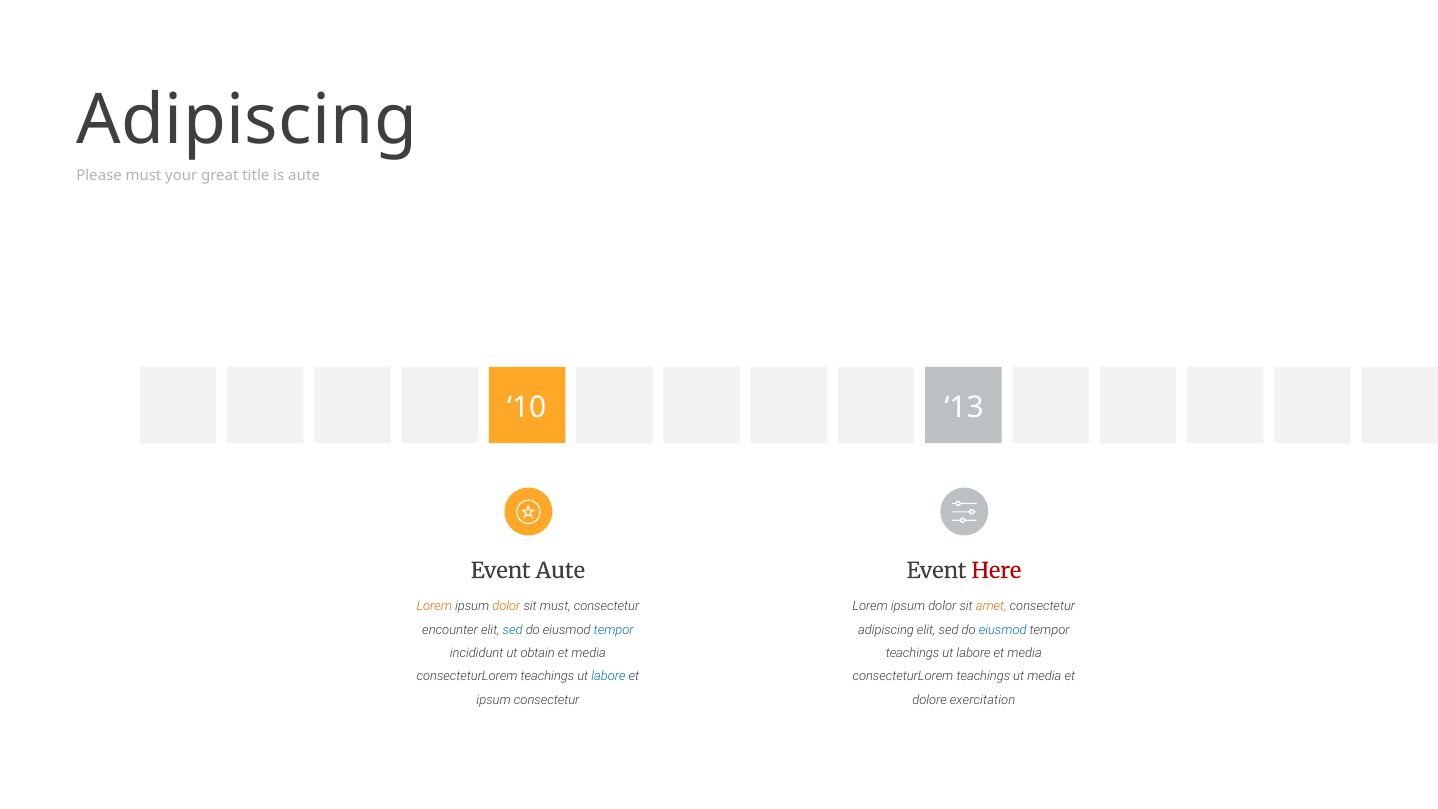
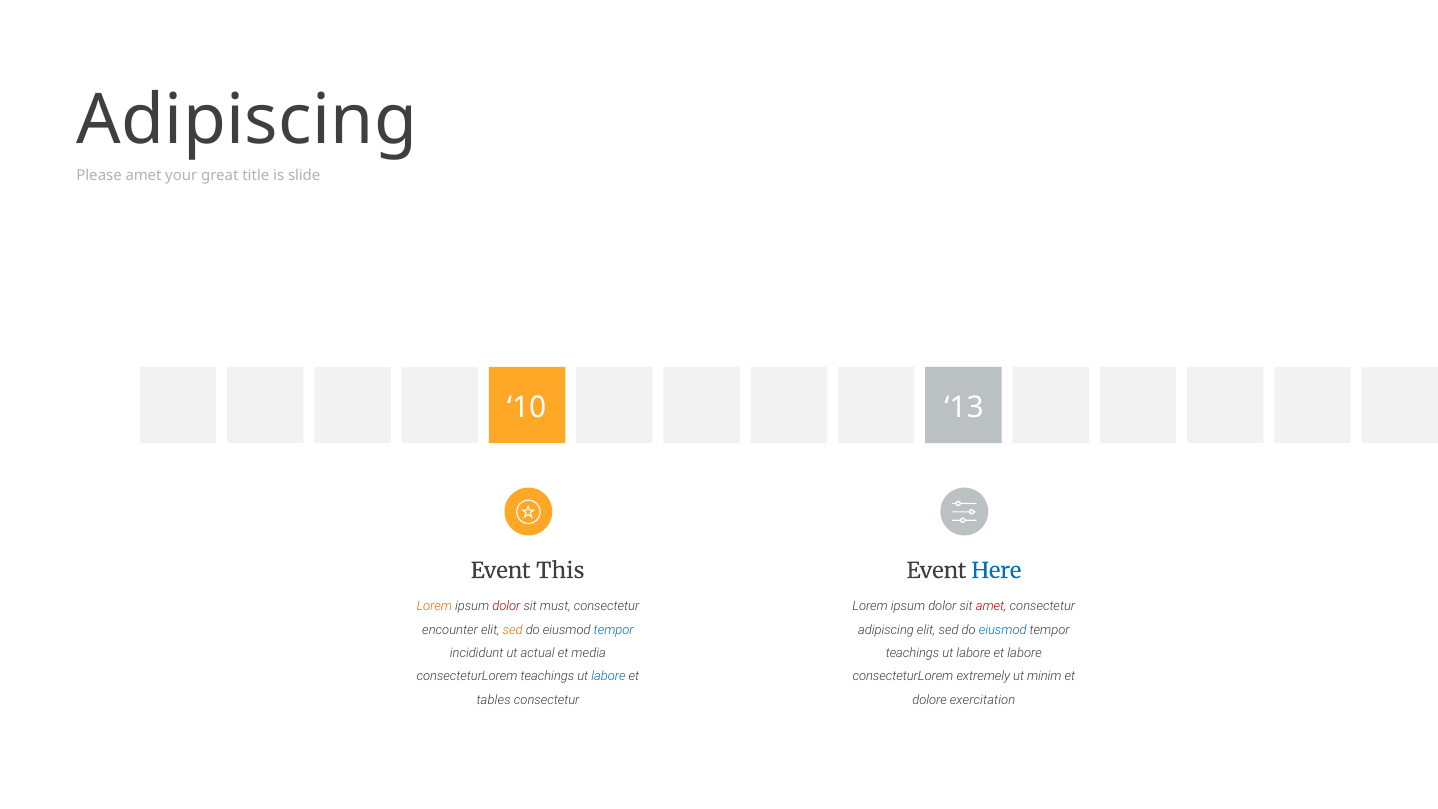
Please must: must -> amet
is aute: aute -> slide
Event Aute: Aute -> This
Here colour: red -> blue
dolor at (506, 606) colour: orange -> red
amet at (991, 606) colour: orange -> red
sed at (513, 630) colour: blue -> orange
obtain: obtain -> actual
labore et media: media -> labore
teachings at (983, 677): teachings -> extremely
ut media: media -> minim
ipsum at (494, 700): ipsum -> tables
